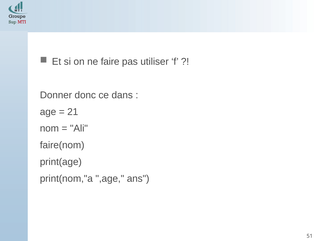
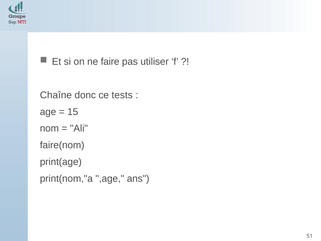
Donner: Donner -> Chaîne
dans: dans -> tests
21: 21 -> 15
